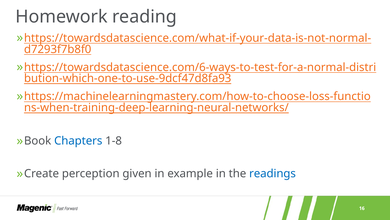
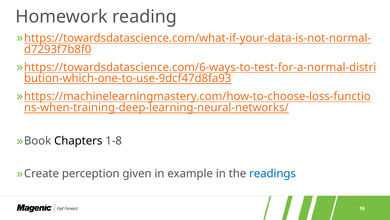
Chapters colour: blue -> black
